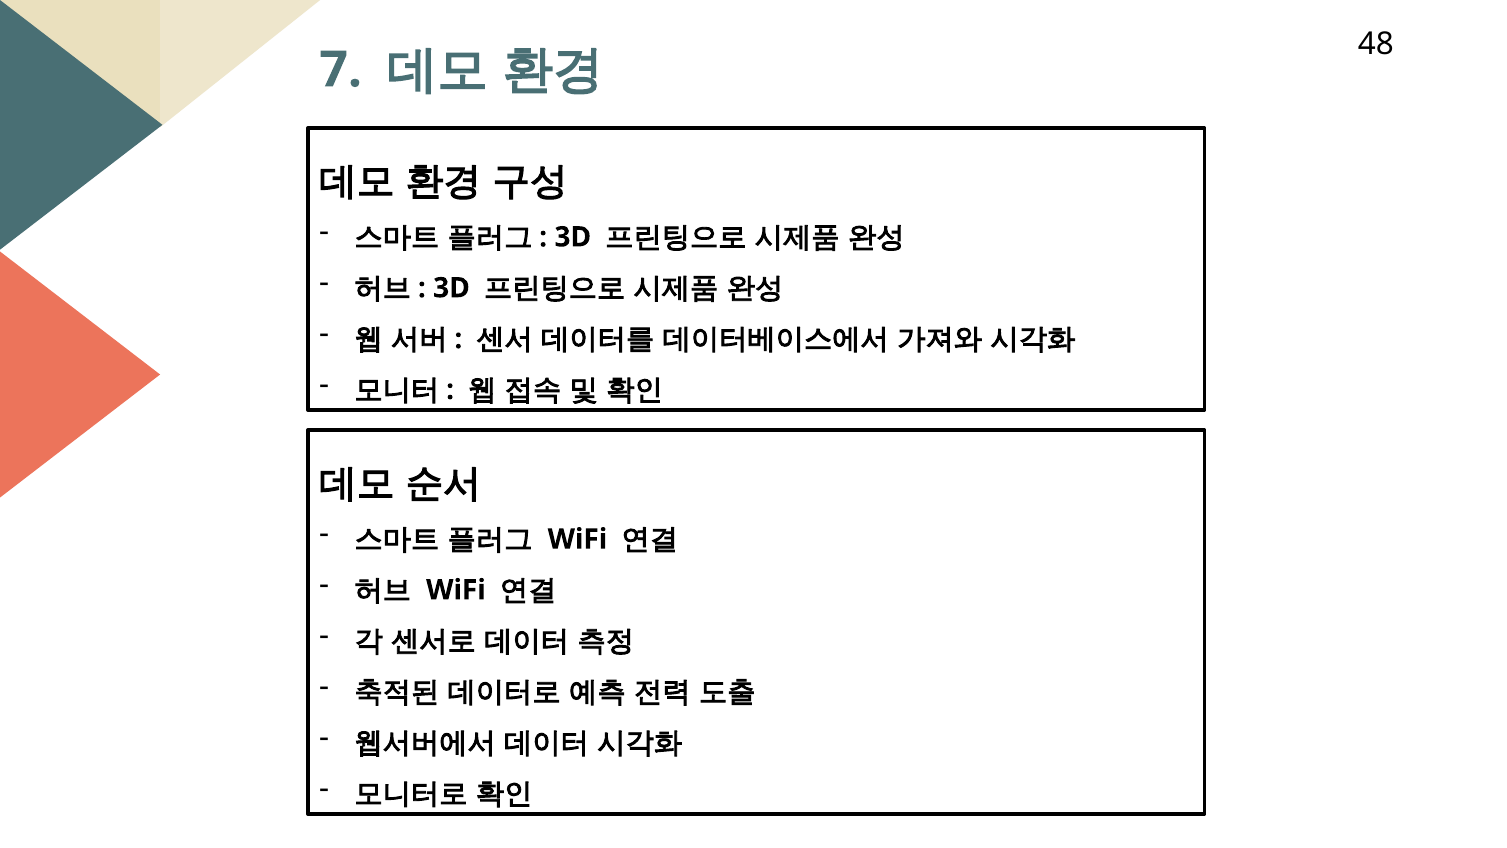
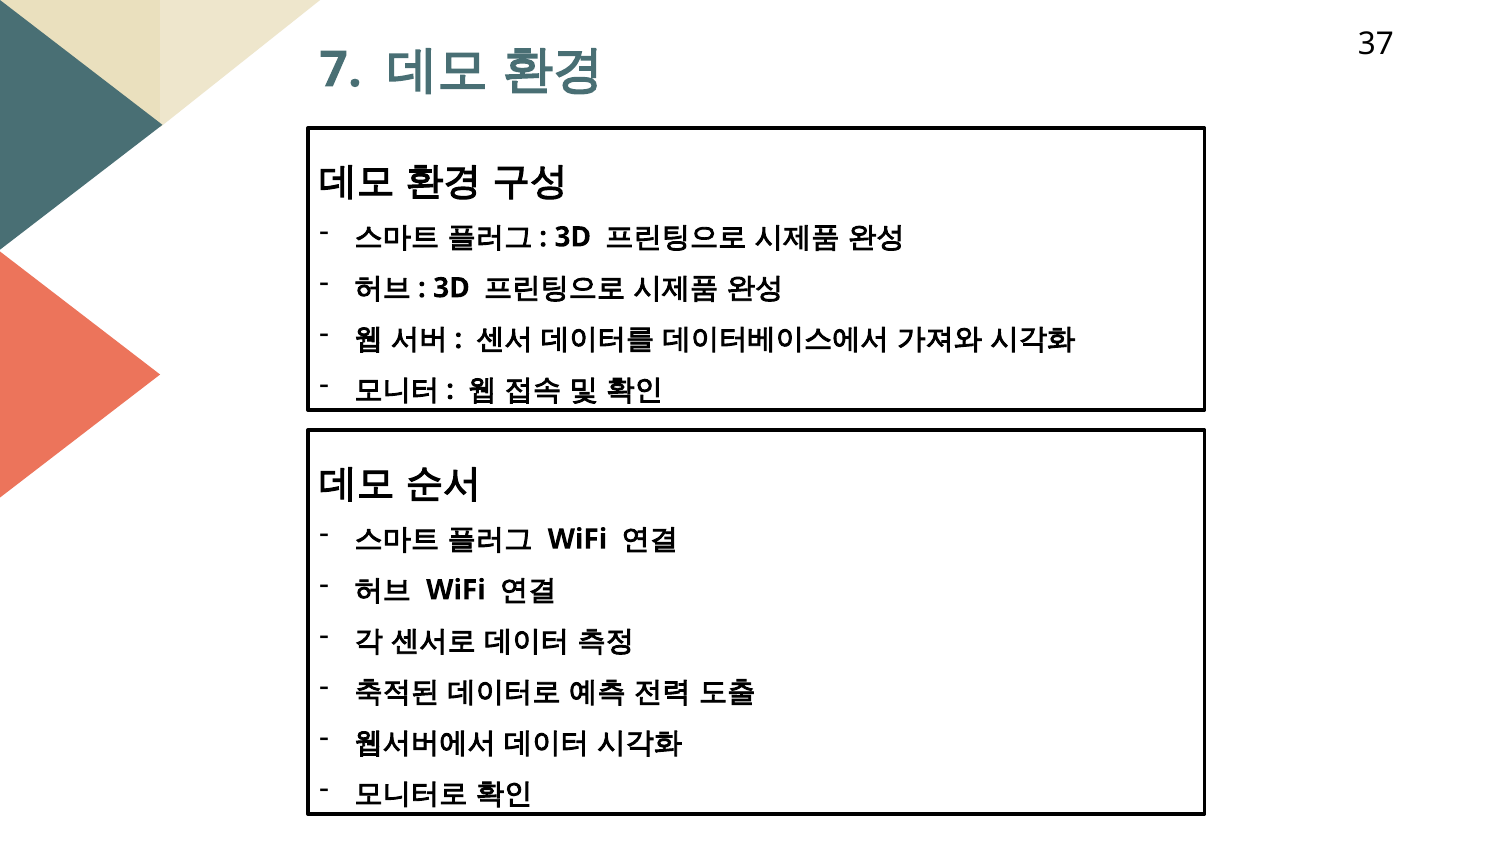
48: 48 -> 37
